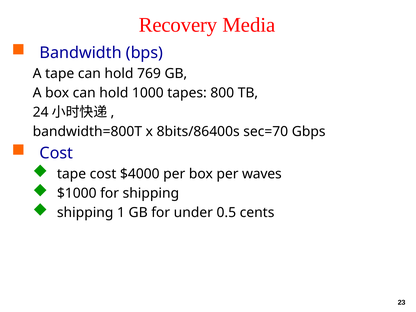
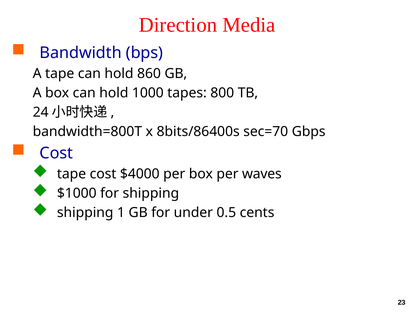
Recovery: Recovery -> Direction
769: 769 -> 860
